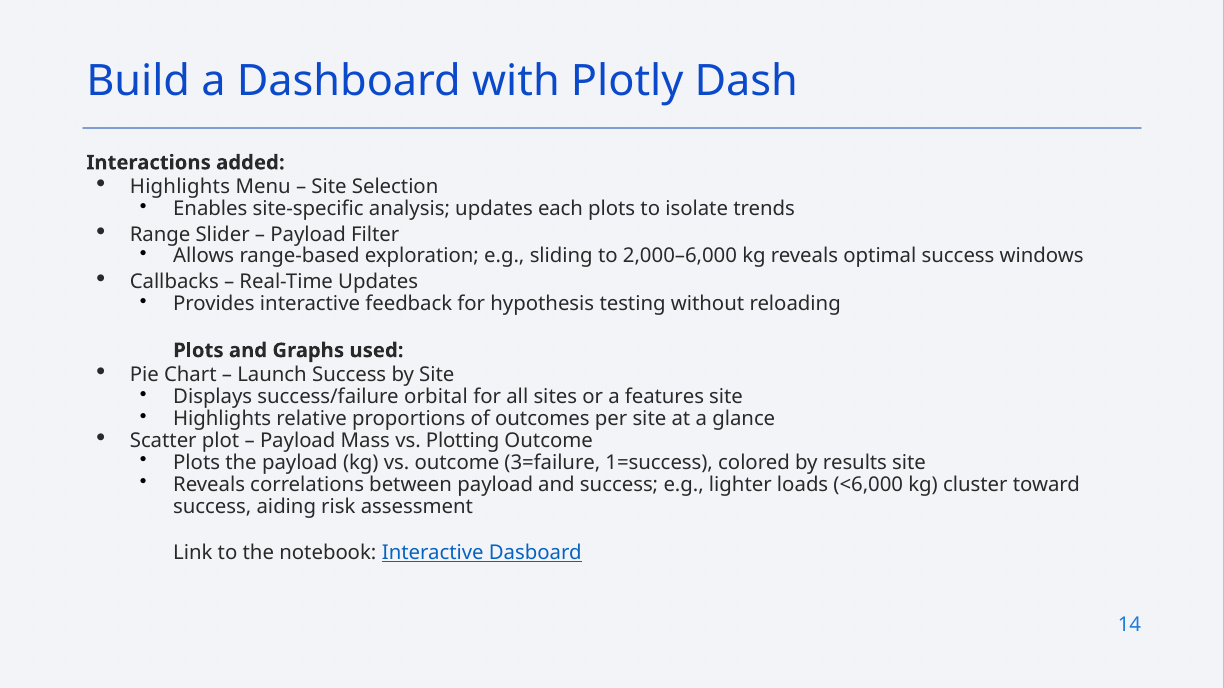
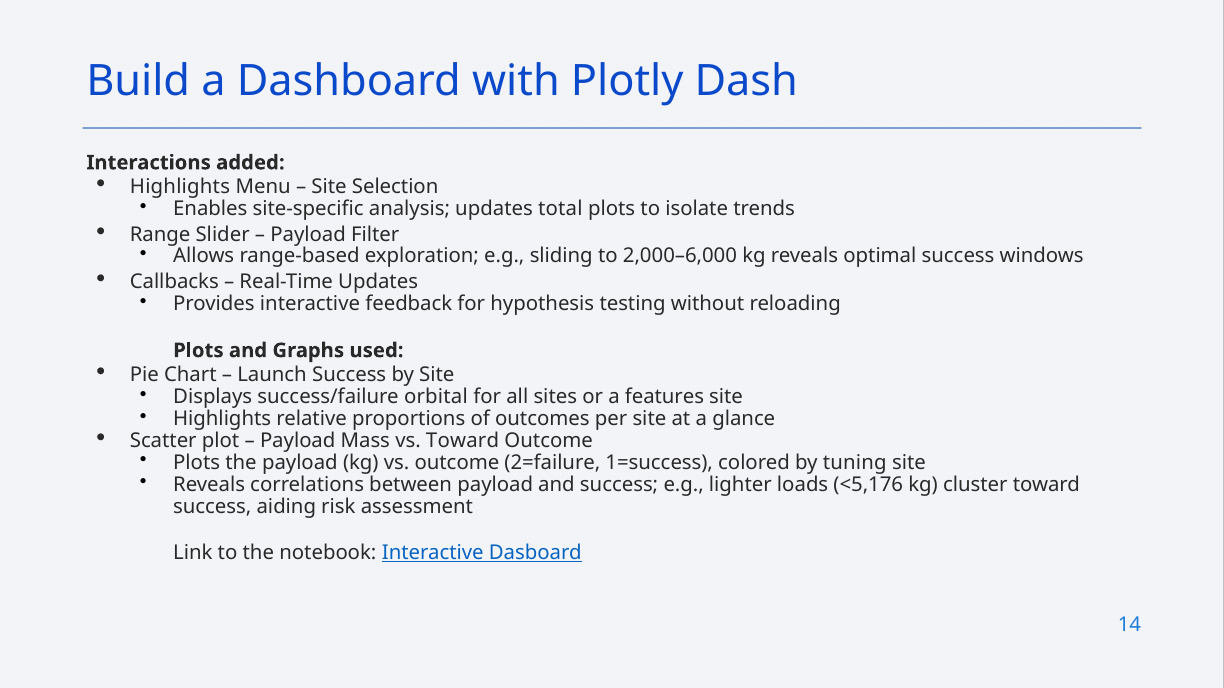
each: each -> total
vs Plotting: Plotting -> Toward
3=failure: 3=failure -> 2=failure
results: results -> tuning
<6,000: <6,000 -> <5,176
